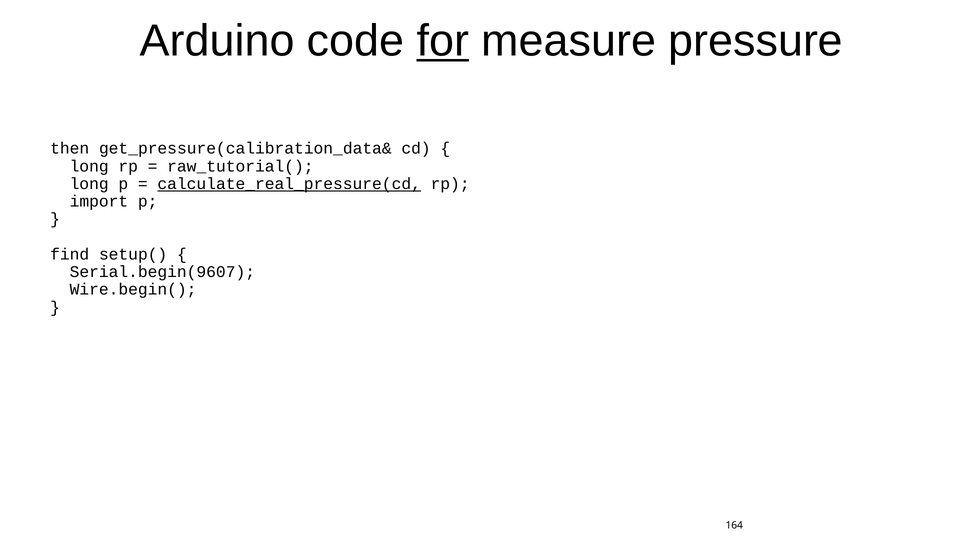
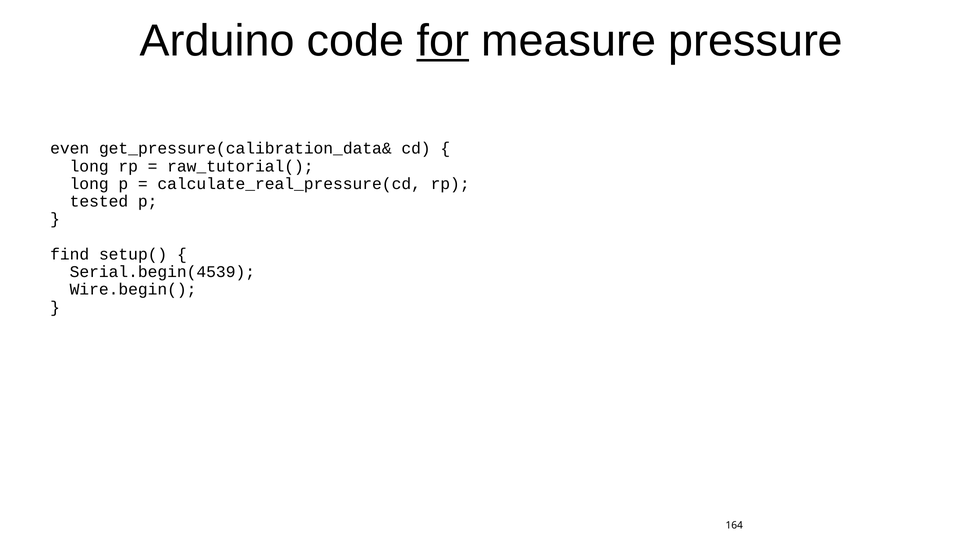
then: then -> even
calculate_real_pressure(cd underline: present -> none
import: import -> tested
Serial.begin(9607: Serial.begin(9607 -> Serial.begin(4539
